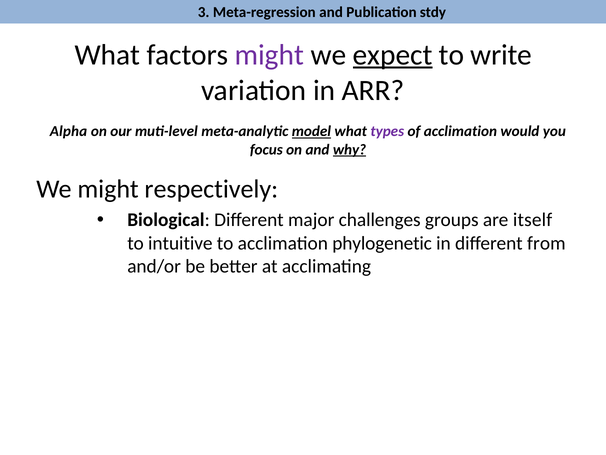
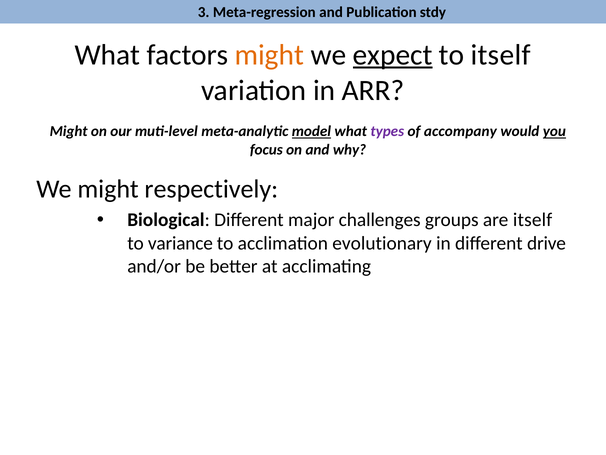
might at (269, 55) colour: purple -> orange
to write: write -> itself
Alpha at (69, 131): Alpha -> Might
of acclimation: acclimation -> accompany
you underline: none -> present
why underline: present -> none
intuitive: intuitive -> variance
phylogenetic: phylogenetic -> evolutionary
from: from -> drive
